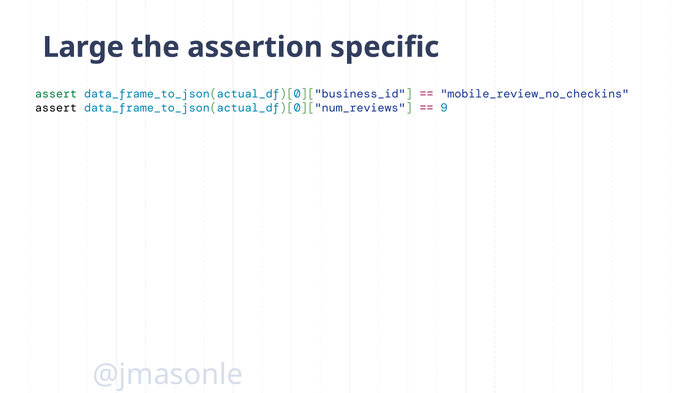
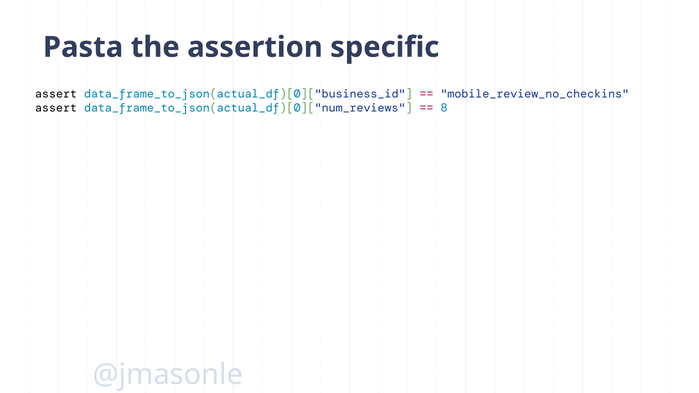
Large: Large -> Pasta
assert at (56, 94) colour: green -> black
9: 9 -> 8
